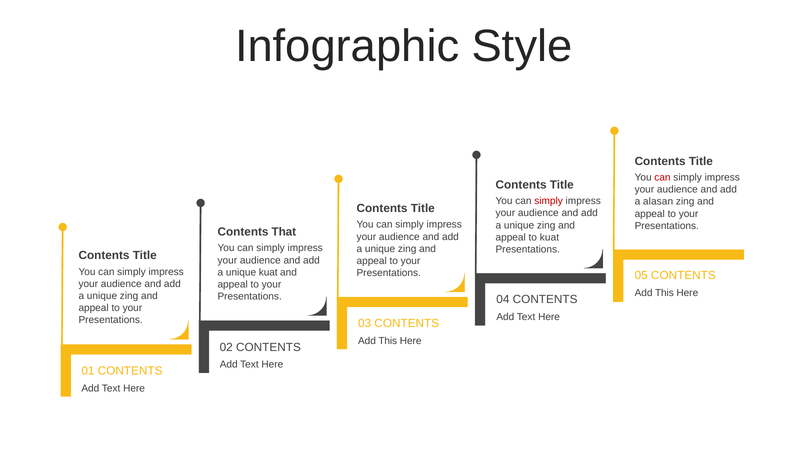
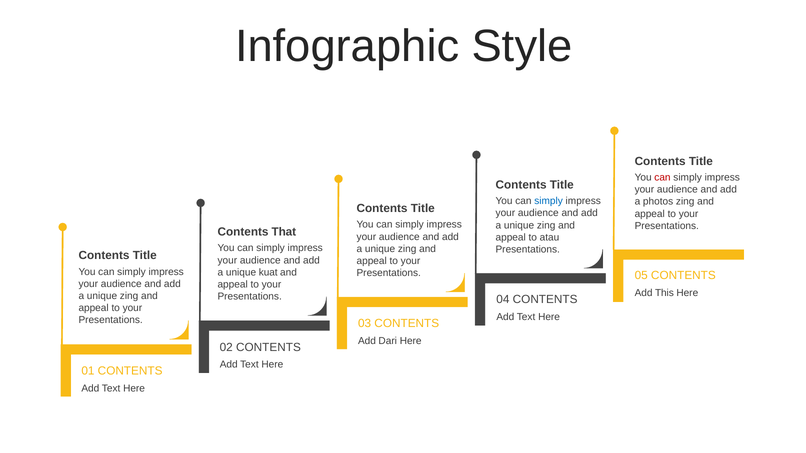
simply at (549, 201) colour: red -> blue
alasan: alasan -> photos
to kuat: kuat -> atau
This at (388, 341): This -> Dari
